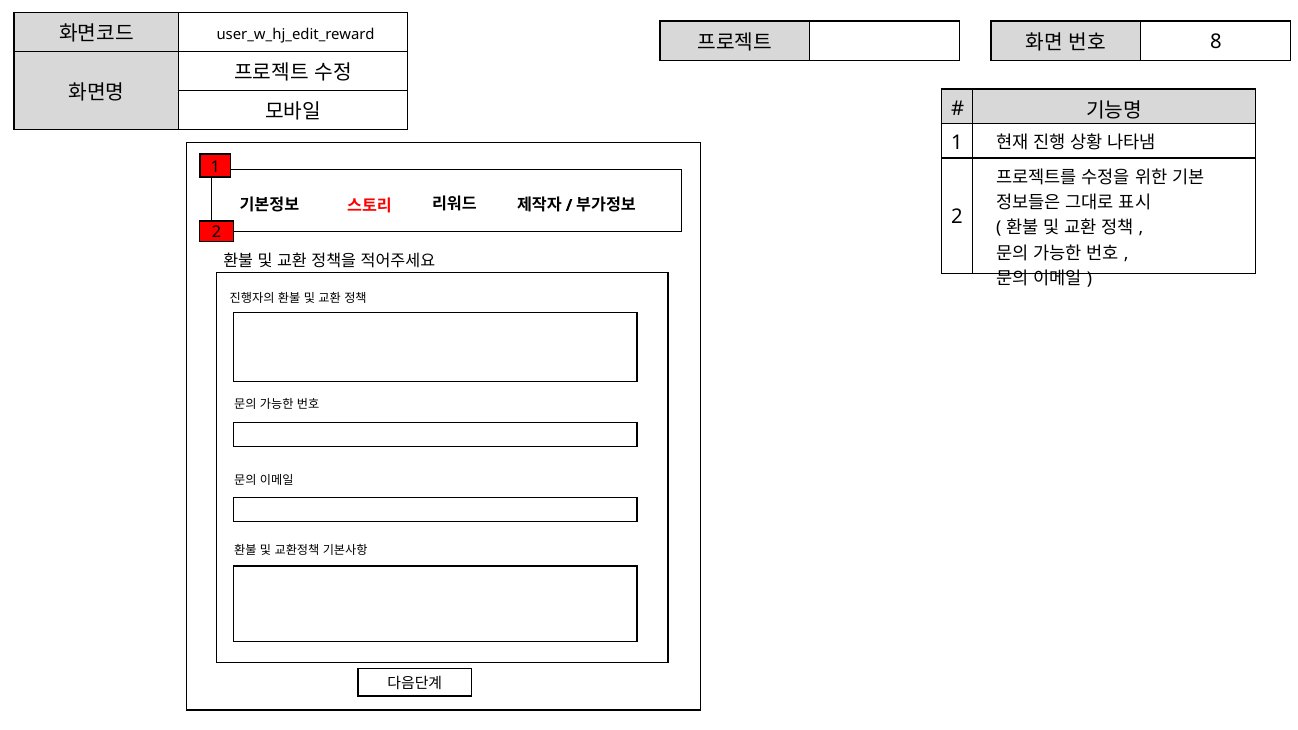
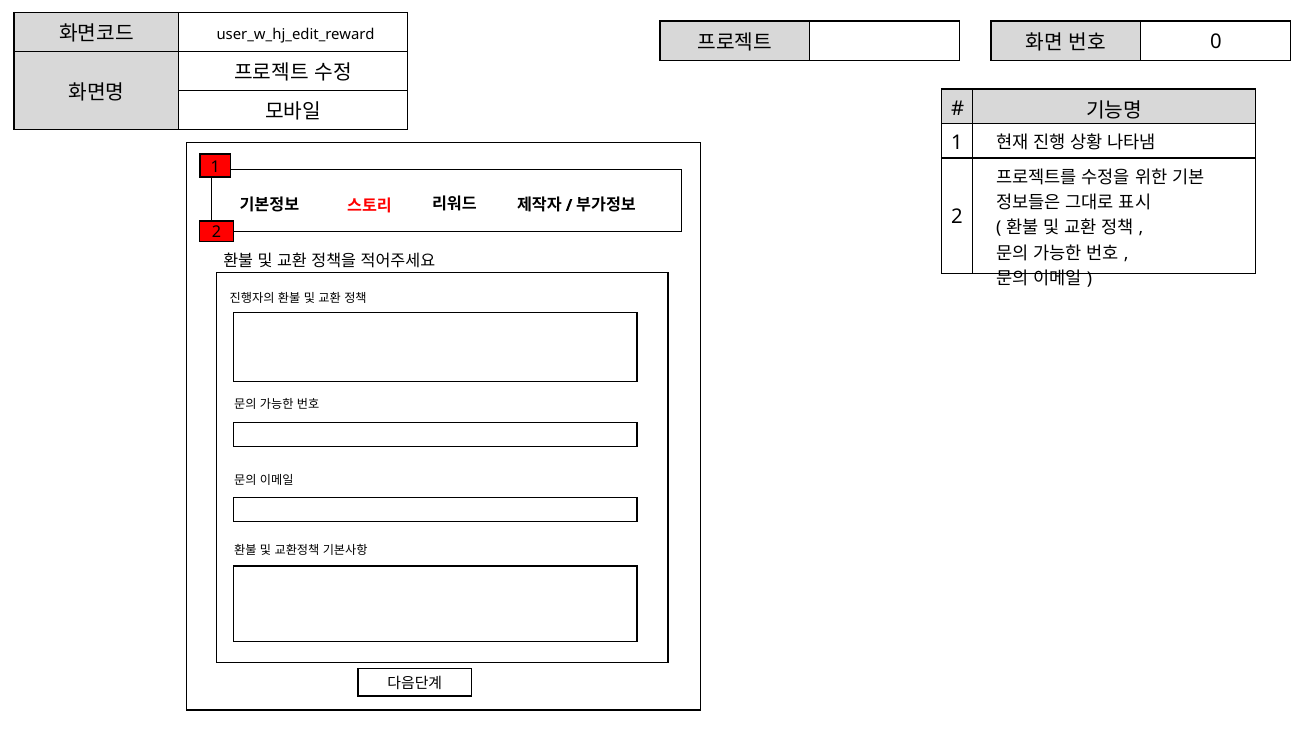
8: 8 -> 0
